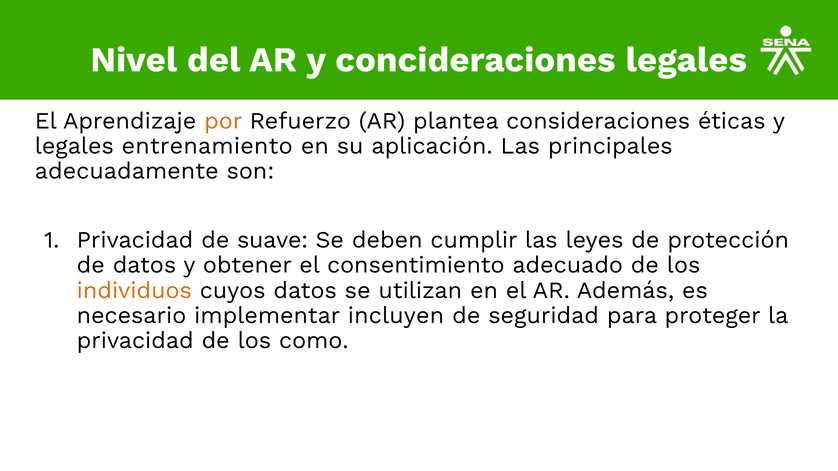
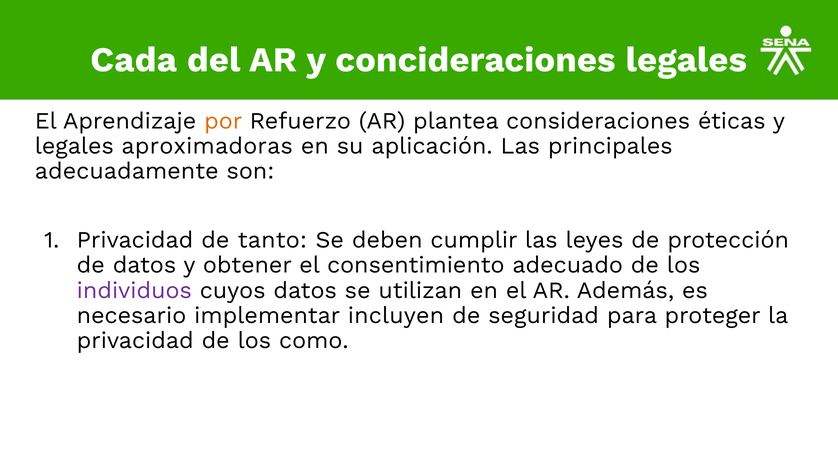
Nivel: Nivel -> Cada
entrenamiento: entrenamiento -> aproximadoras
suave: suave -> tanto
individuos colour: orange -> purple
